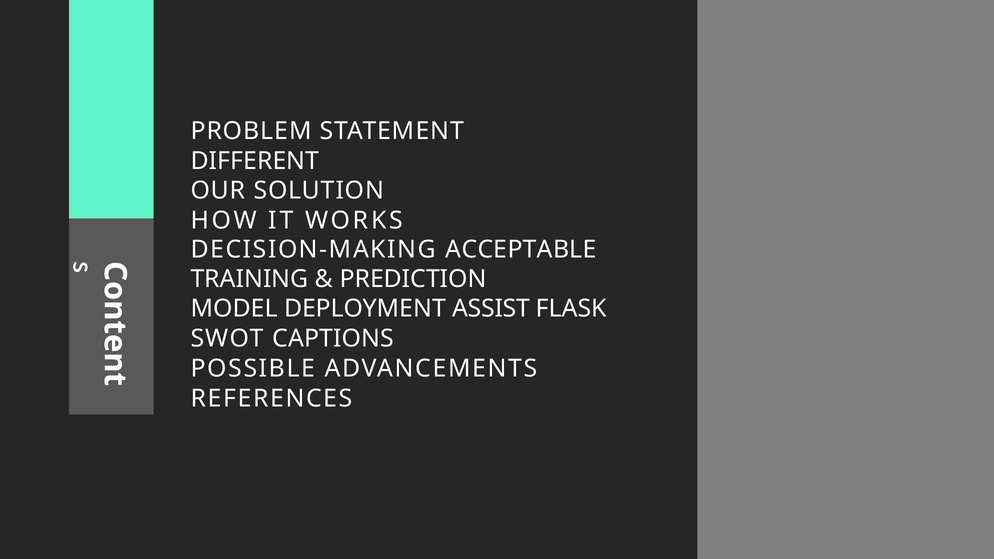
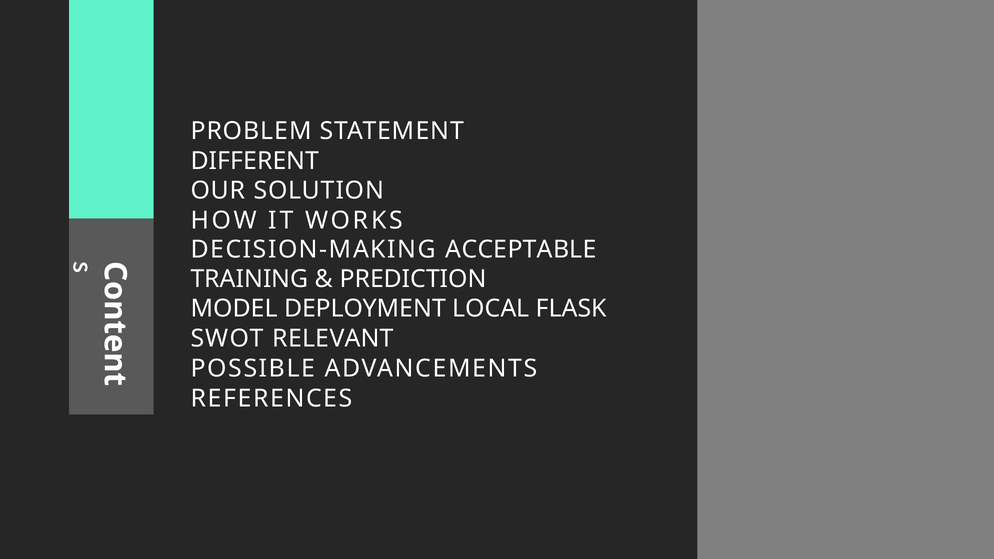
ASSIST: ASSIST -> LOCAL
CAPTIONS: CAPTIONS -> RELEVANT
